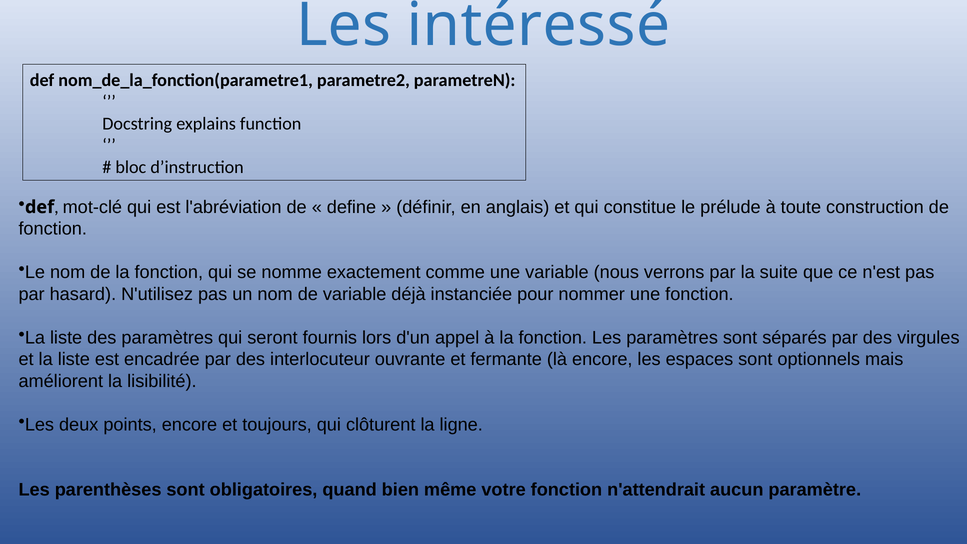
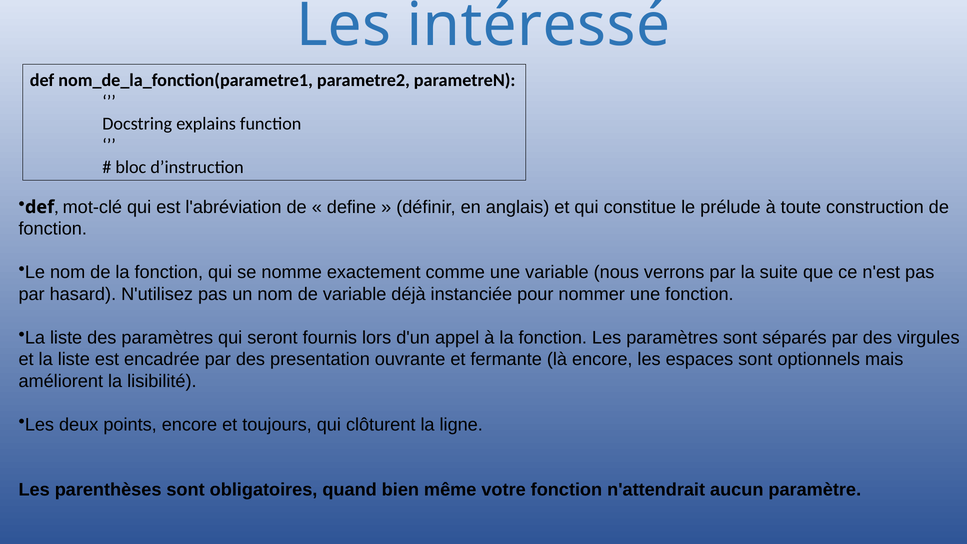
interlocuteur: interlocuteur -> presentation
